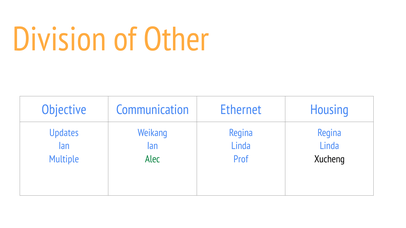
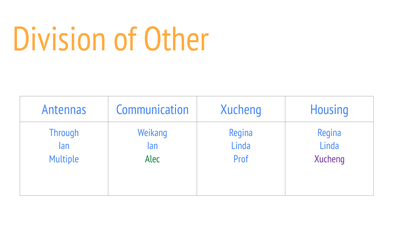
Objective: Objective -> Antennas
Communication Ethernet: Ethernet -> Xucheng
Updates: Updates -> Through
Xucheng at (329, 159) colour: black -> purple
